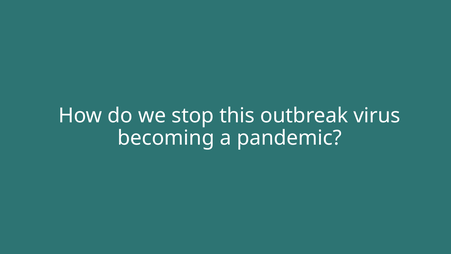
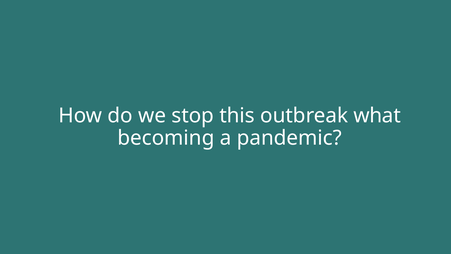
virus: virus -> what
